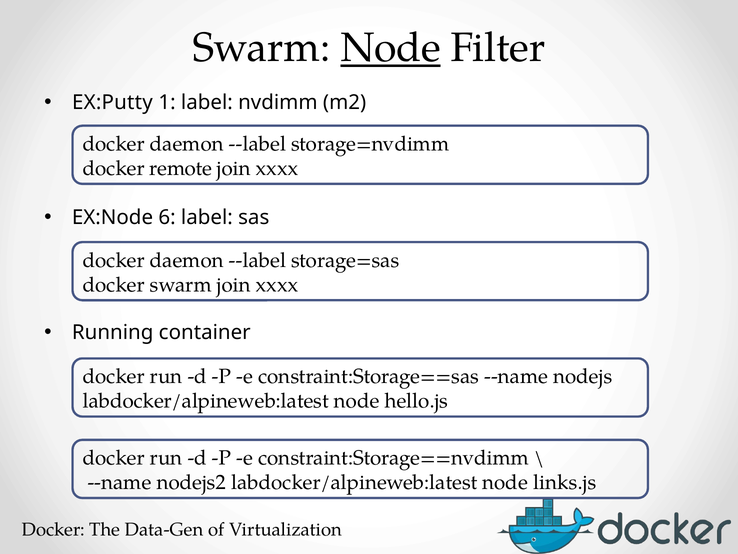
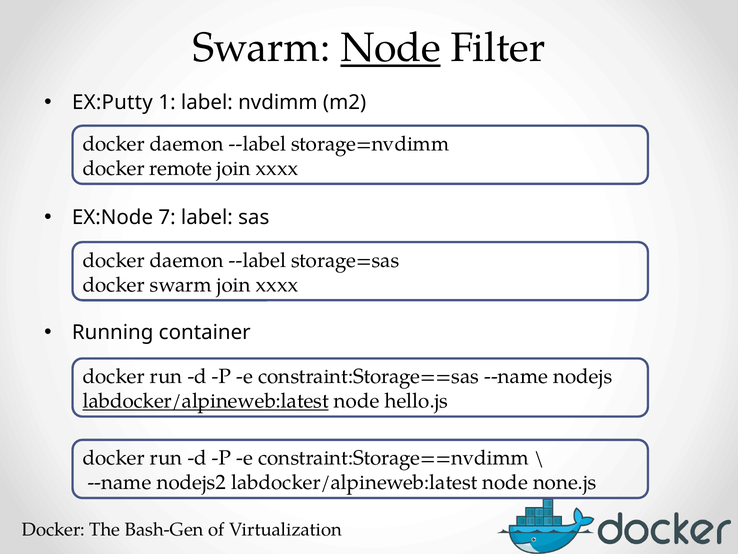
6: 6 -> 7
labdocker/alpineweb:latest at (206, 401) underline: none -> present
links.js: links.js -> none.js
Data-Gen: Data-Gen -> Bash-Gen
